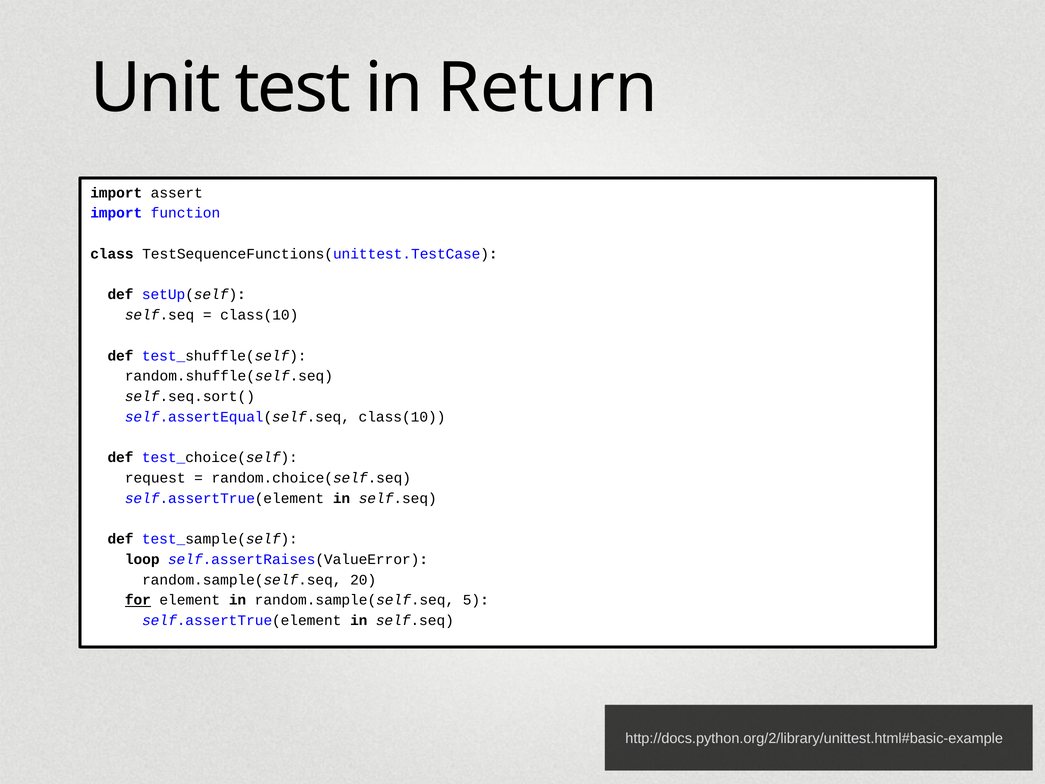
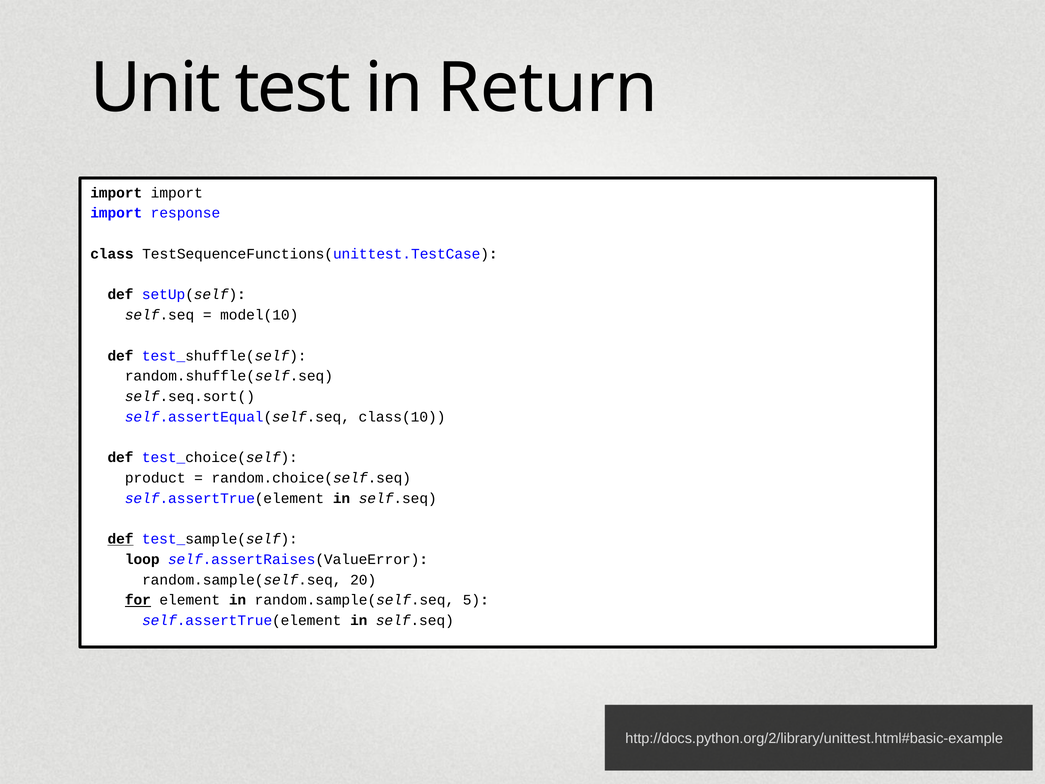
assert at (177, 193): assert -> import
function: function -> response
class(10 at (259, 315): class(10 -> model(10
request: request -> product
def at (121, 539) underline: none -> present
